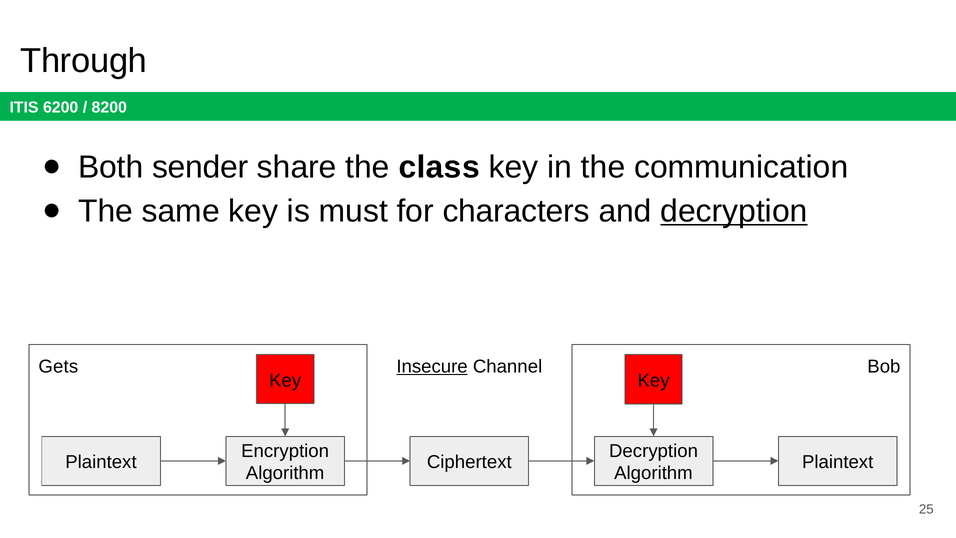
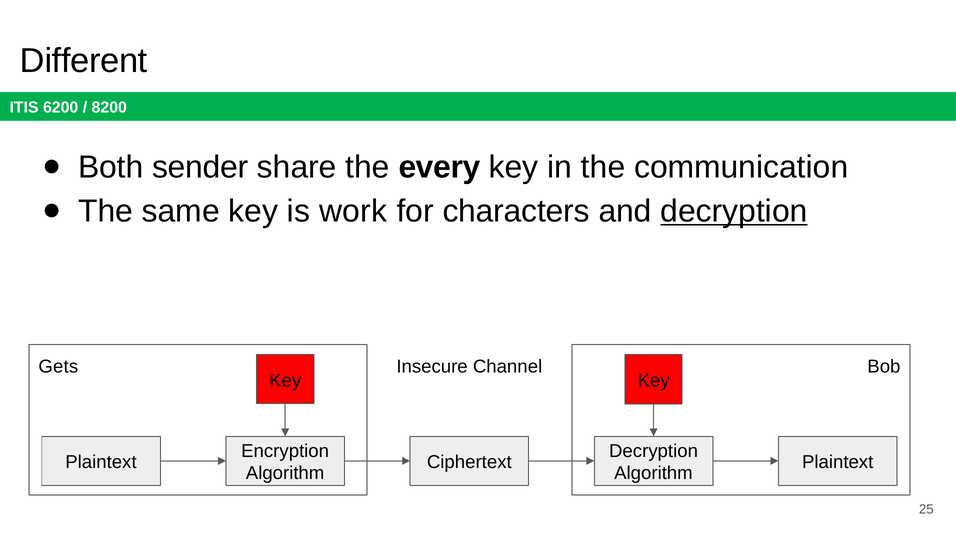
Through: Through -> Different
class: class -> every
must: must -> work
Insecure underline: present -> none
